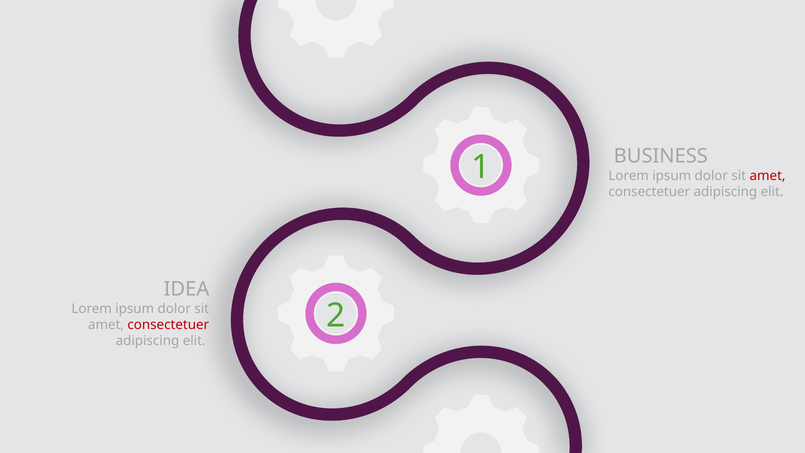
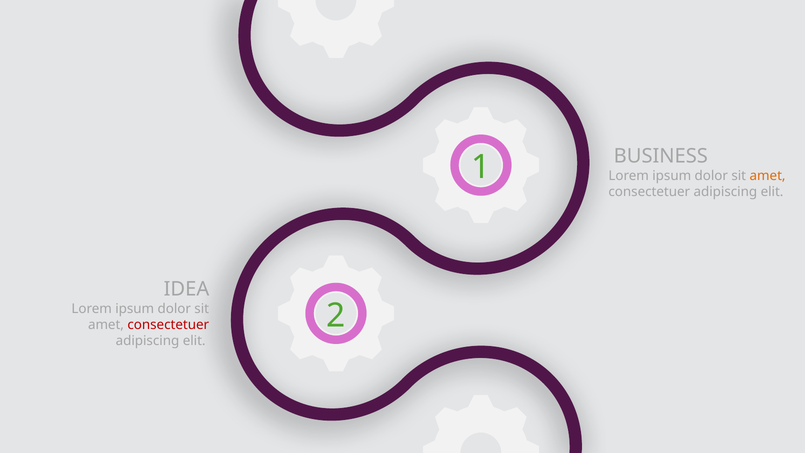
amet at (768, 176) colour: red -> orange
